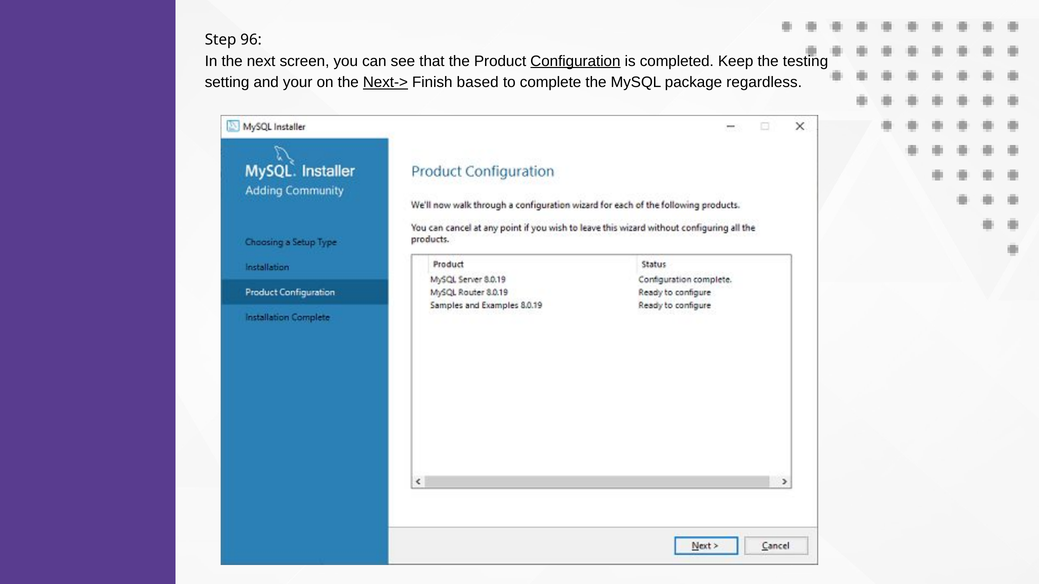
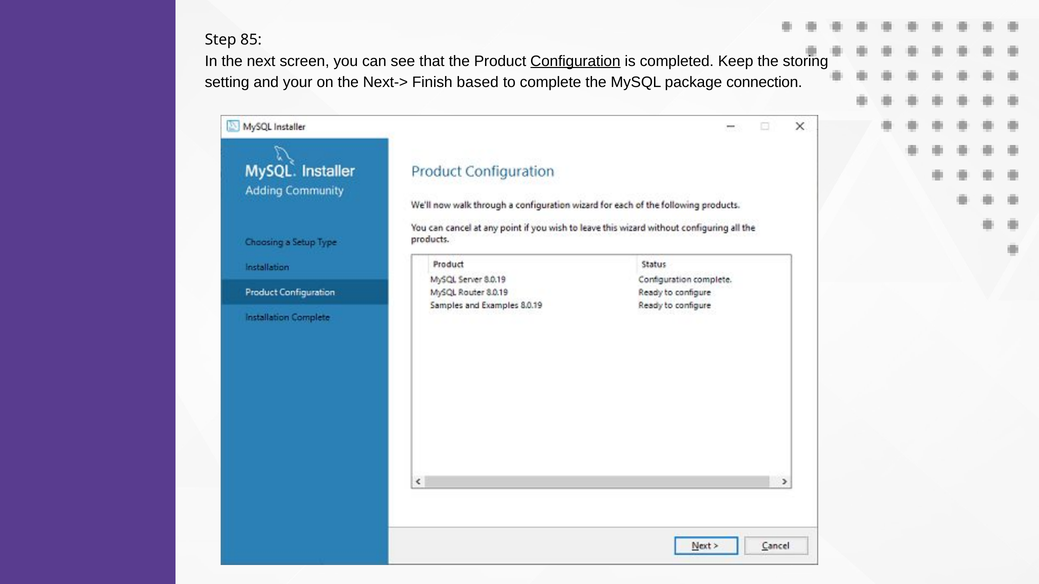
96: 96 -> 85
testing: testing -> storing
Next-> underline: present -> none
regardless: regardless -> connection
